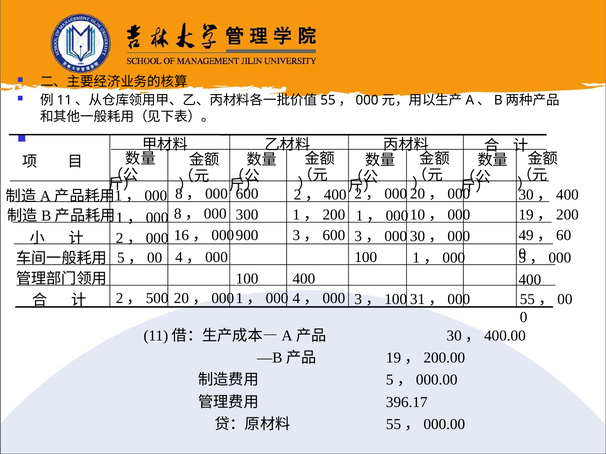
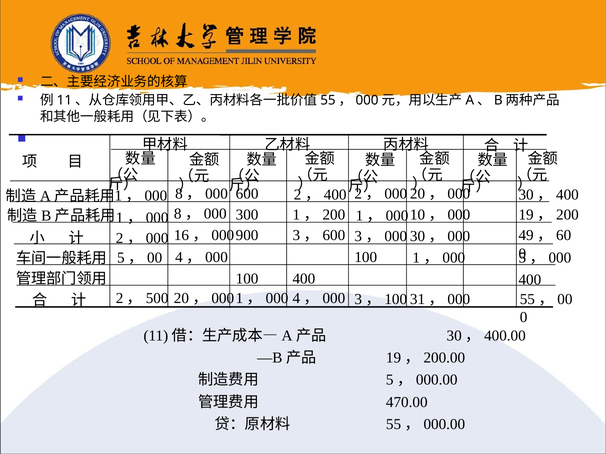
396.17: 396.17 -> 470.00
